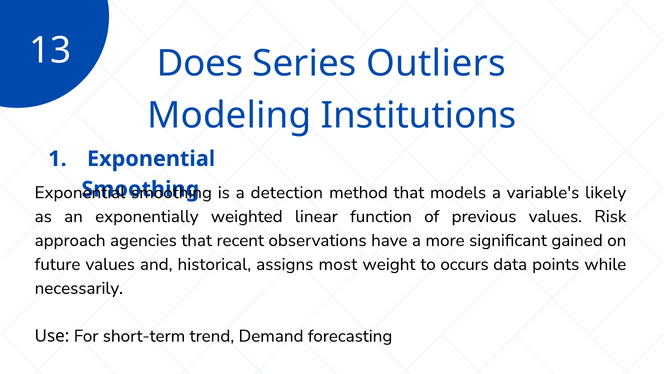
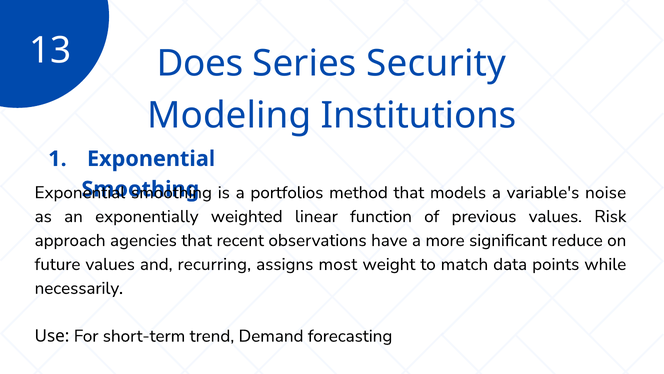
Outliers: Outliers -> Security
detection: detection -> portfolios
likely: likely -> noise
gained: gained -> reduce
historical: historical -> recurring
occurs: occurs -> match
